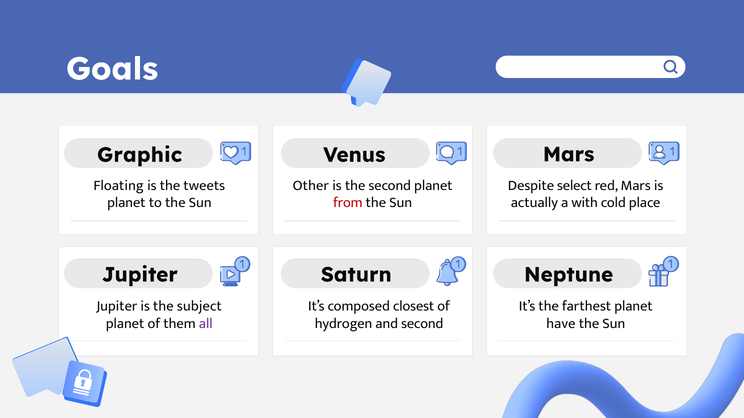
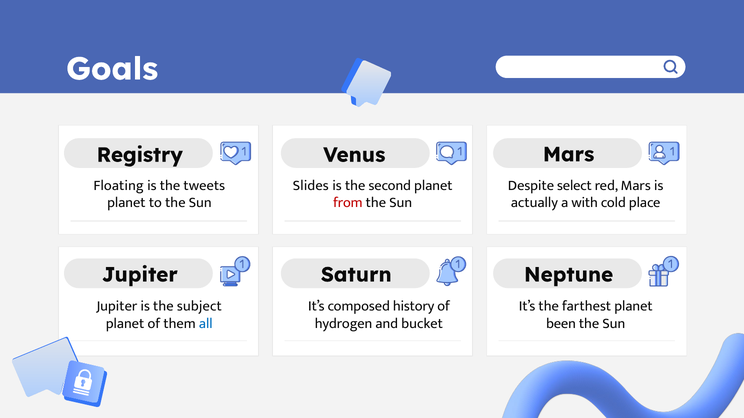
Graphic: Graphic -> Registry
Other: Other -> Slides
closest: closest -> history
all colour: purple -> blue
and second: second -> bucket
have: have -> been
